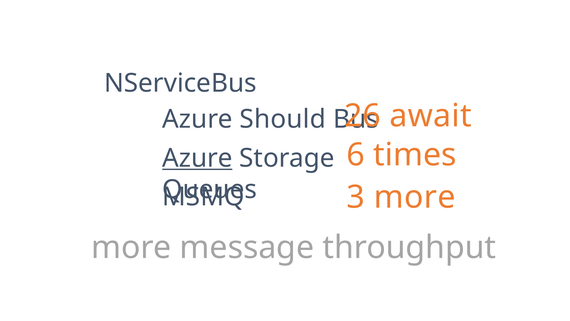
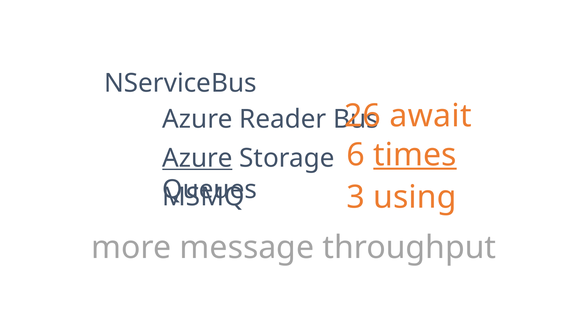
Should: Should -> Reader
times underline: none -> present
3 more: more -> using
